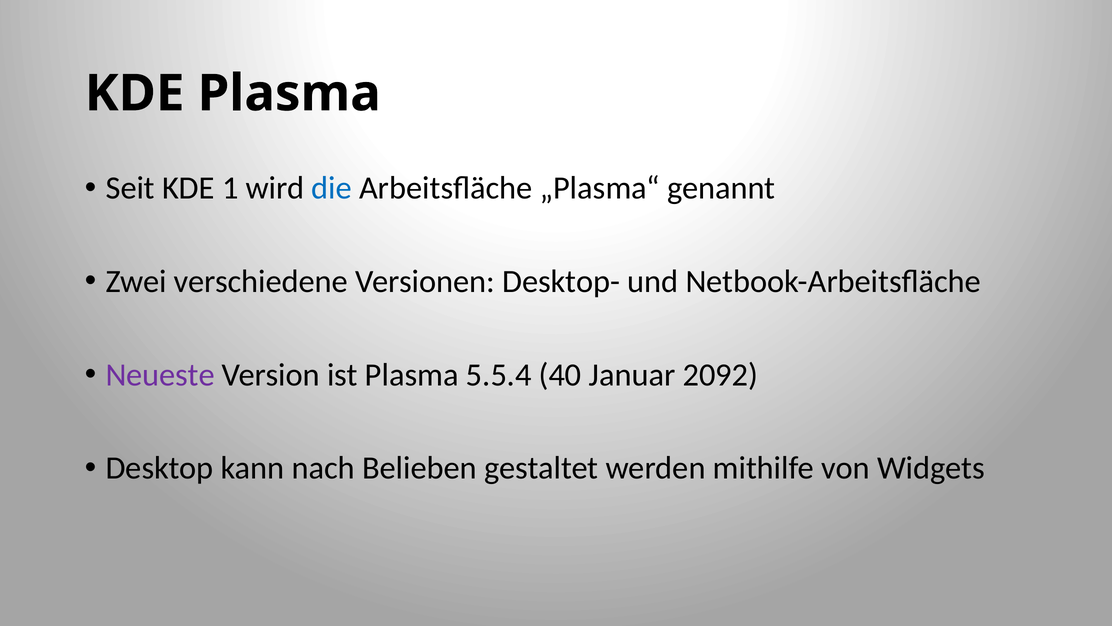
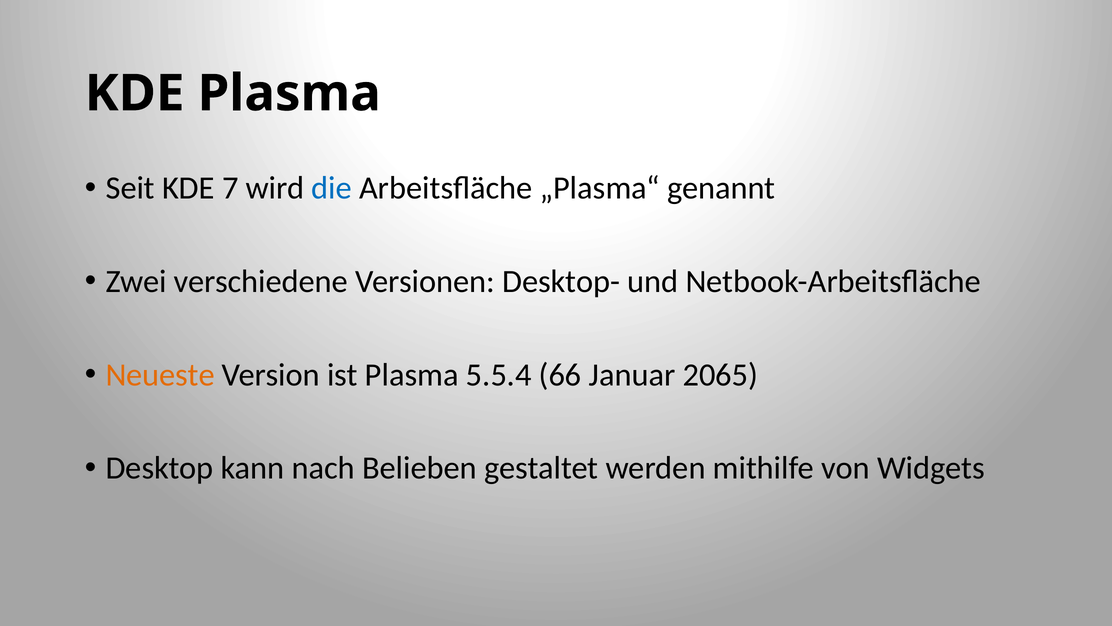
1: 1 -> 7
Neueste colour: purple -> orange
40: 40 -> 66
2092: 2092 -> 2065
